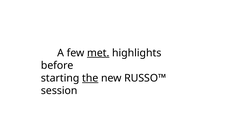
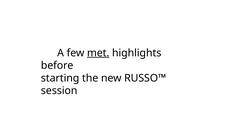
the underline: present -> none
